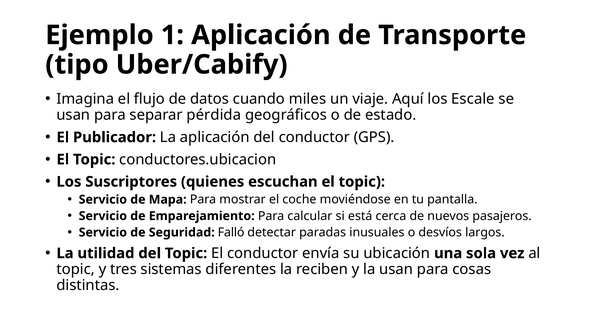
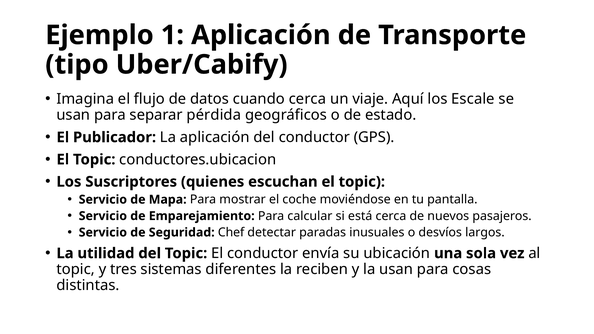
cuando miles: miles -> cerca
Falló: Falló -> Chef
